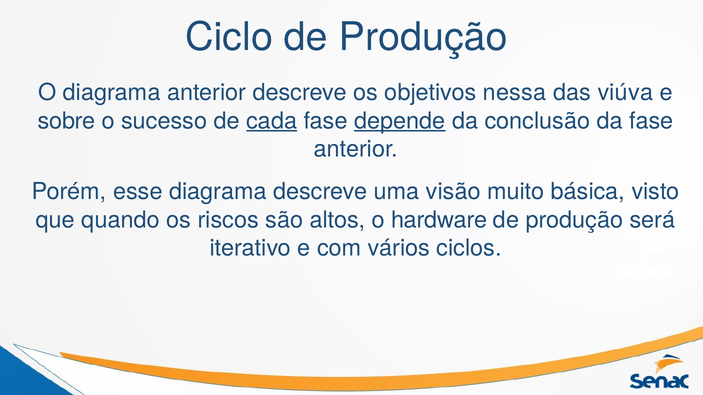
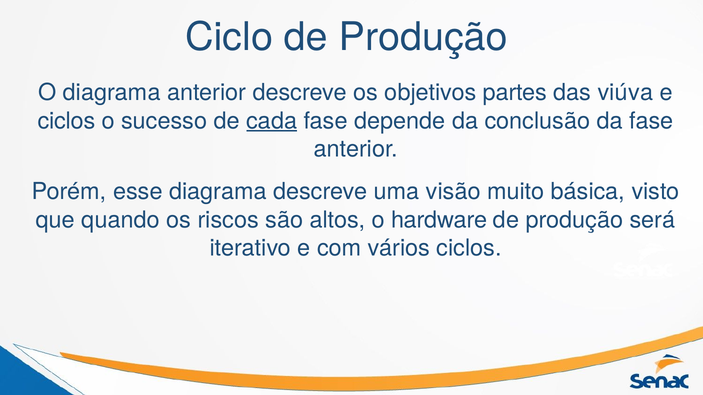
nessa: nessa -> partes
sobre at (67, 121): sobre -> ciclos
depende underline: present -> none
